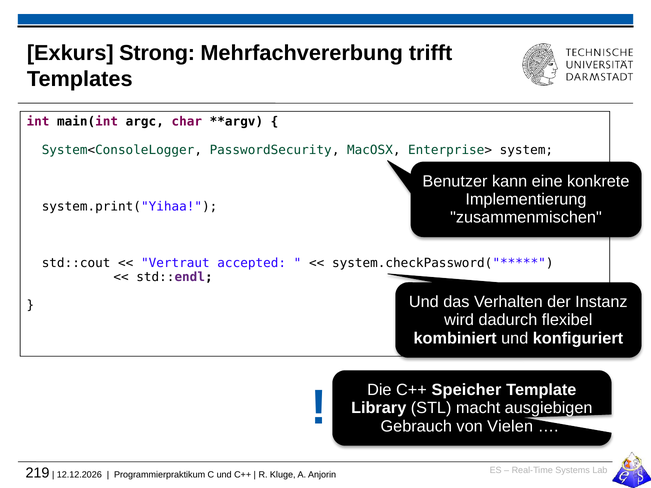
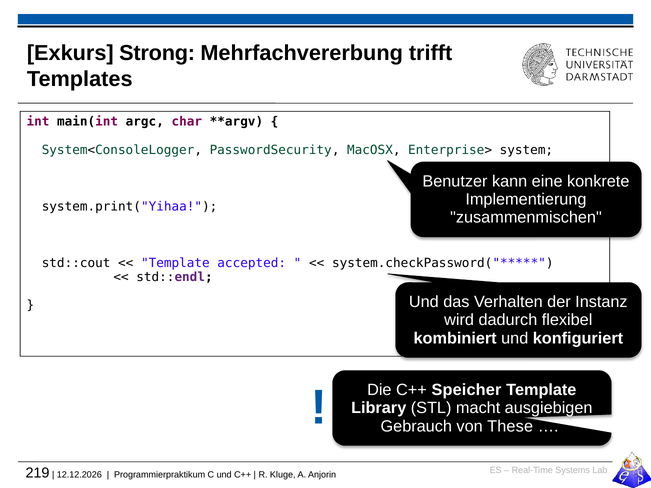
Vertraut at (175, 263): Vertraut -> Template
Vielen: Vielen -> These
